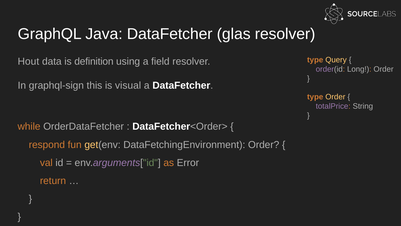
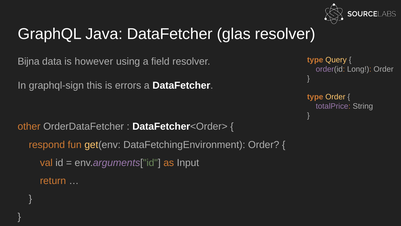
Hout: Hout -> Bijna
definition: definition -> however
visual: visual -> errors
while: while -> other
Error: Error -> Input
